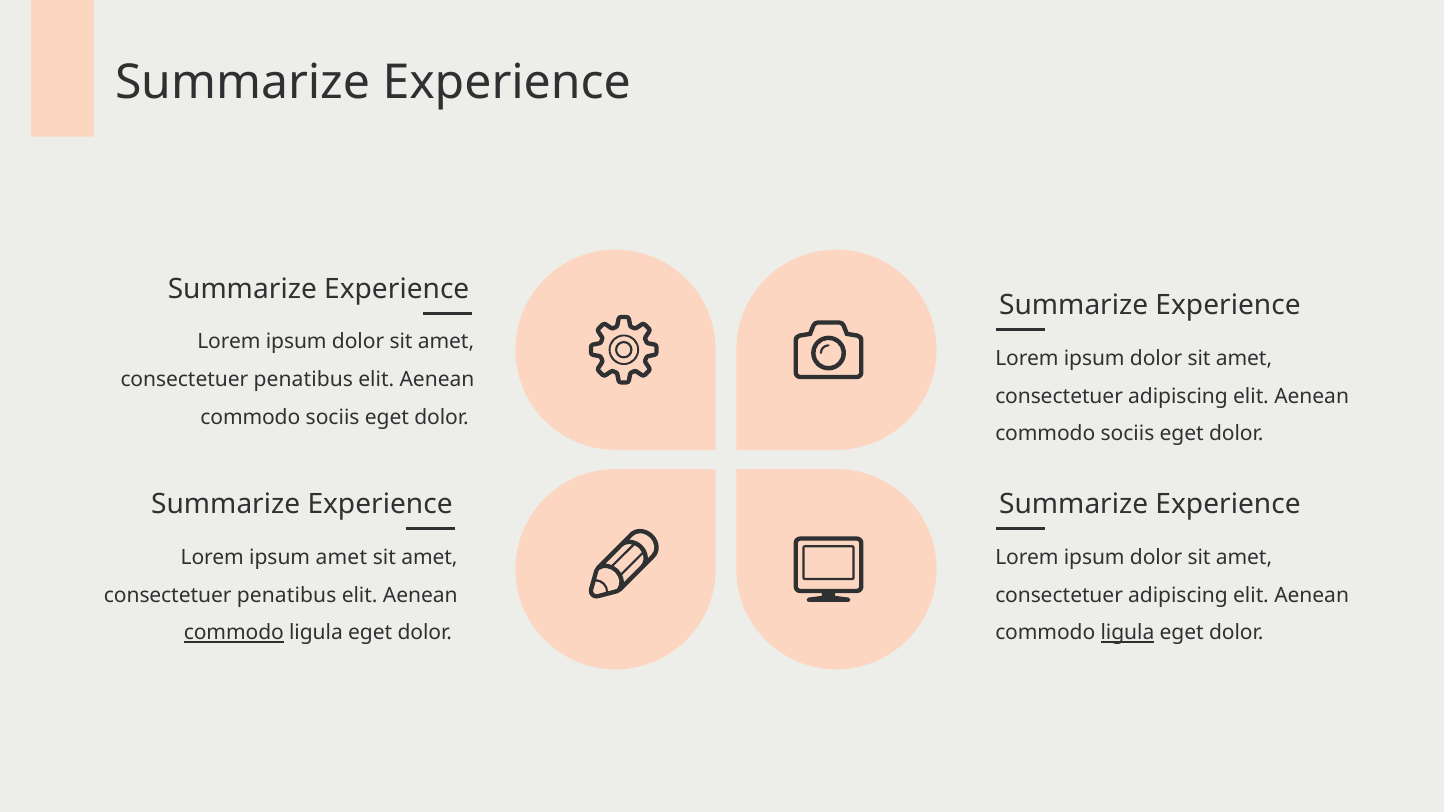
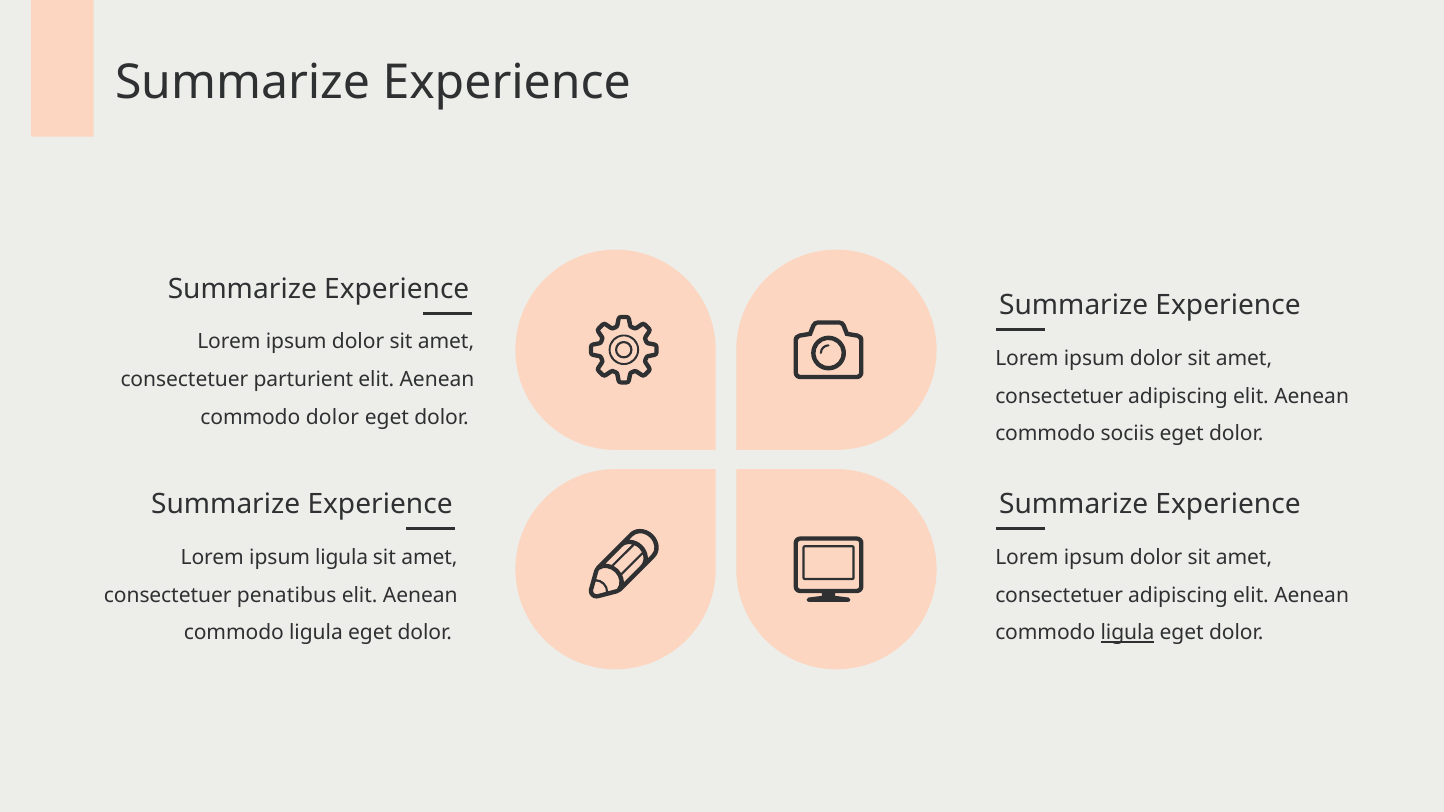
penatibus at (303, 380): penatibus -> parturient
sociis at (333, 418): sociis -> dolor
ipsum amet: amet -> ligula
commodo at (234, 633) underline: present -> none
